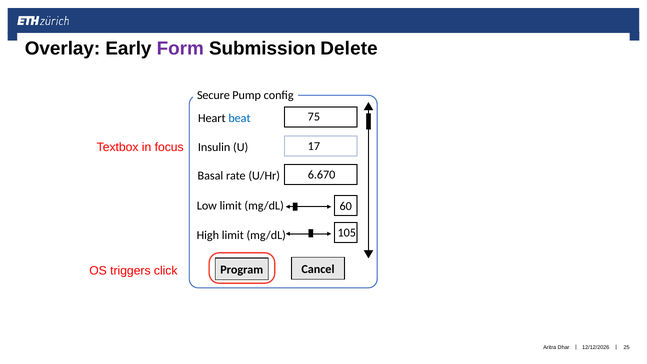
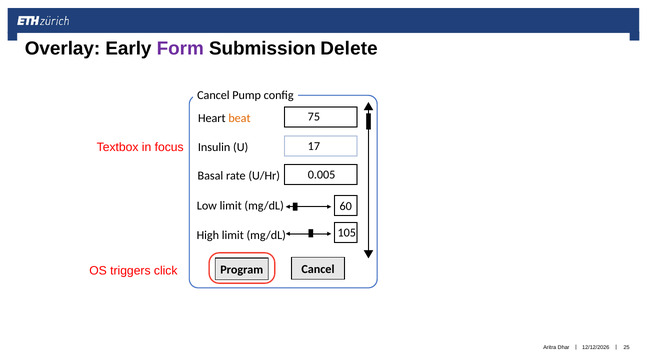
Secure at (213, 95): Secure -> Cancel
beat colour: blue -> orange
6.670: 6.670 -> 0.005
